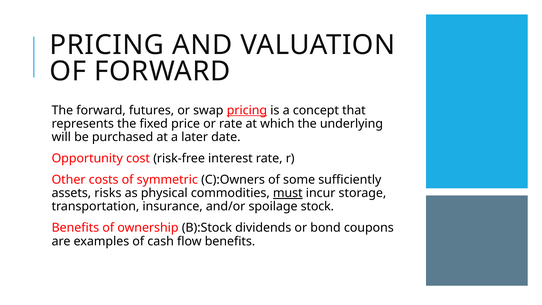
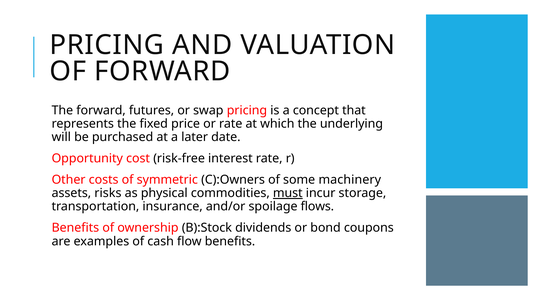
pricing at (247, 110) underline: present -> none
sufficiently: sufficiently -> machinery
stock: stock -> flows
